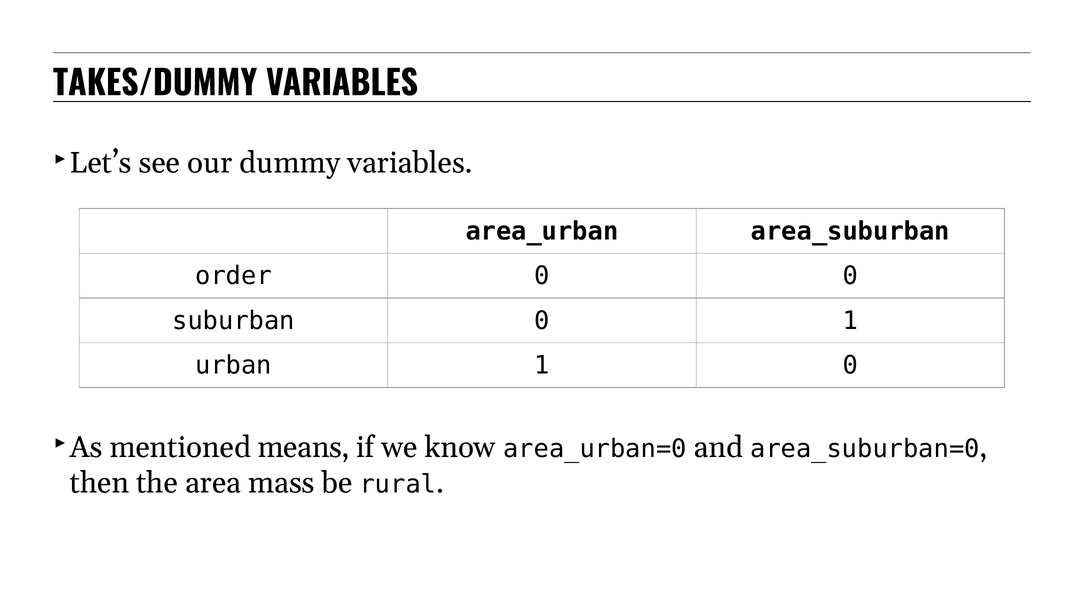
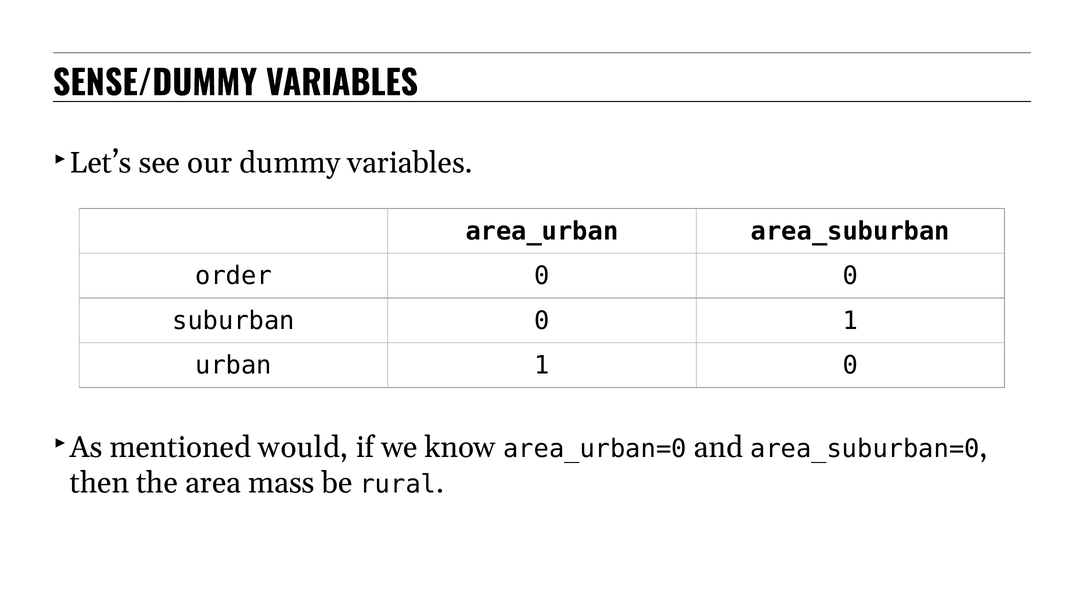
TAKES/DUMMY: TAKES/DUMMY -> SENSE/DUMMY
means: means -> would
